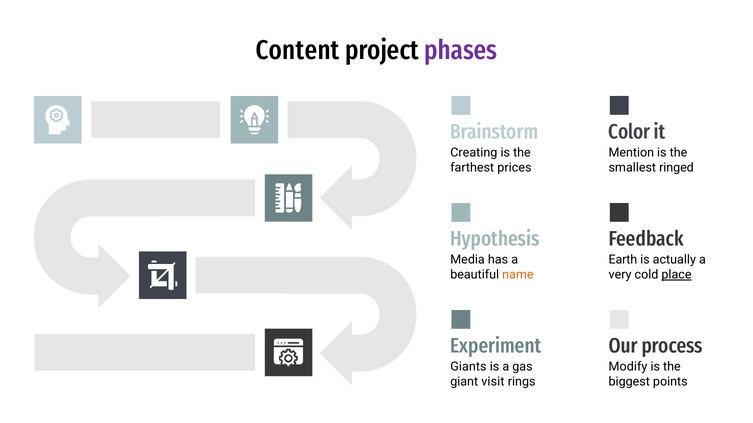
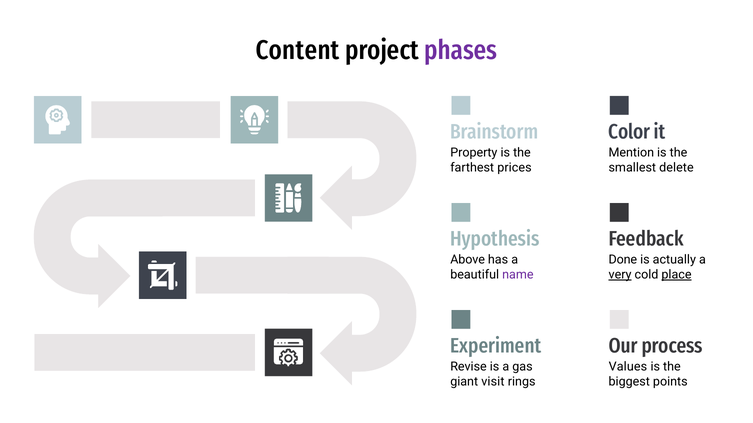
Creating: Creating -> Property
ringed: ringed -> delete
Media: Media -> Above
Earth: Earth -> Done
name colour: orange -> purple
very underline: none -> present
Giants: Giants -> Revise
Modify: Modify -> Values
